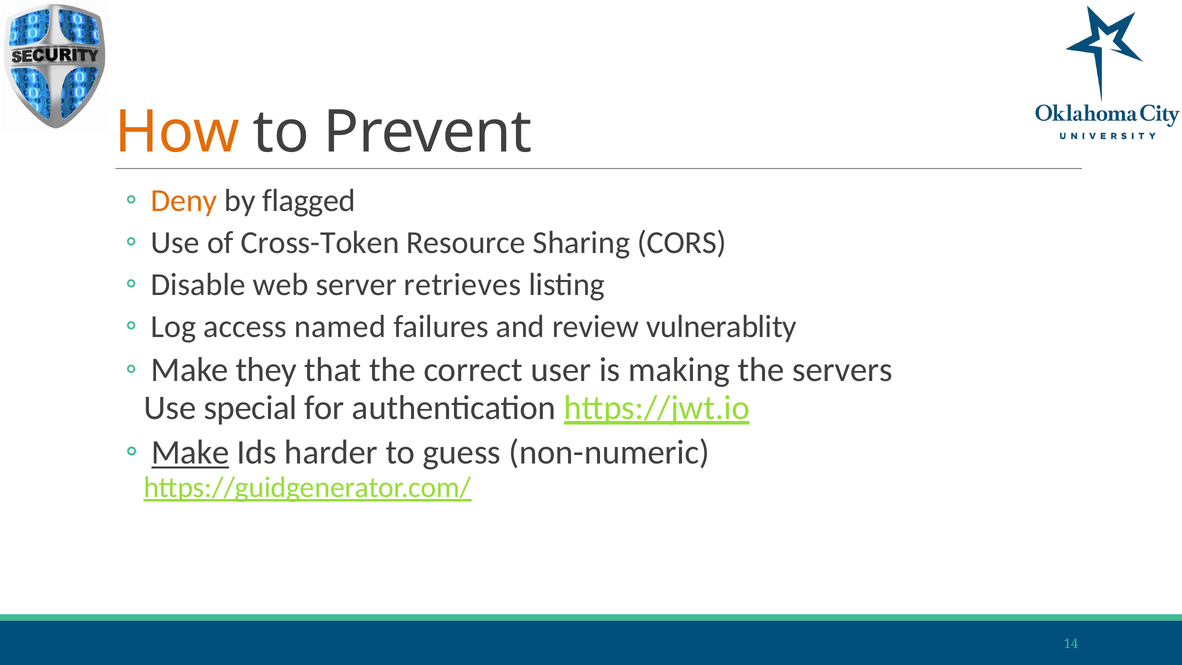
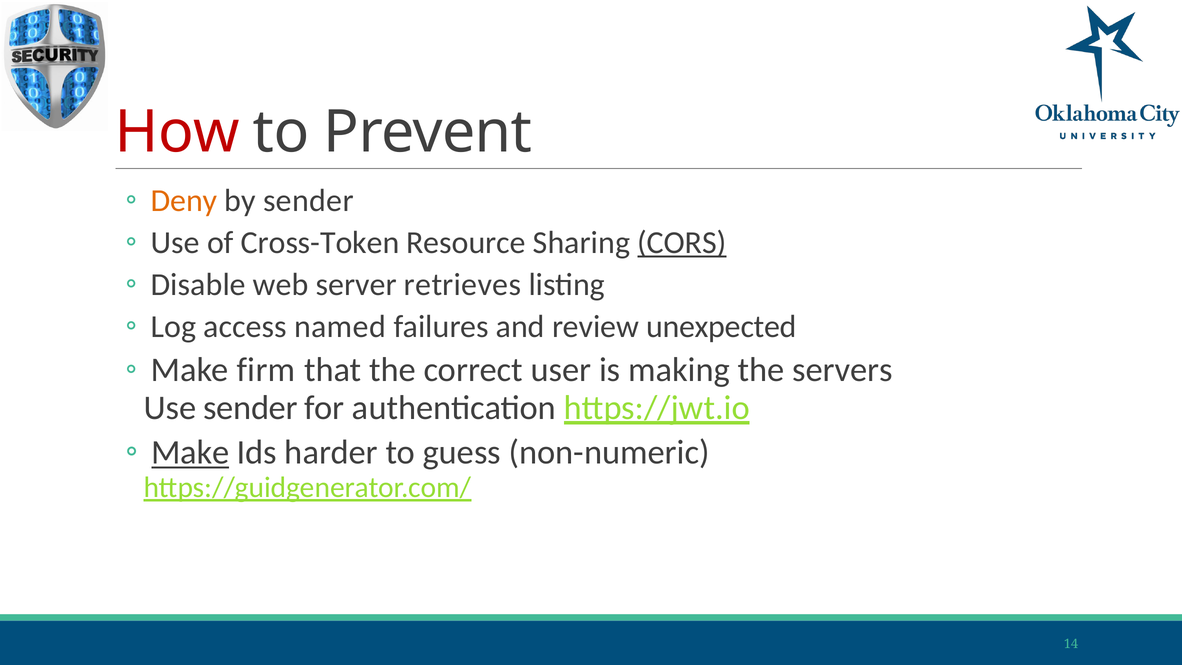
How colour: orange -> red
by flagged: flagged -> sender
CORS underline: none -> present
vulnerablity: vulnerablity -> unexpected
they: they -> firm
Use special: special -> sender
